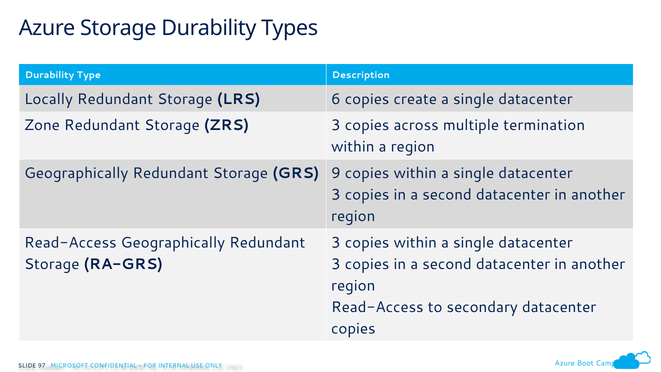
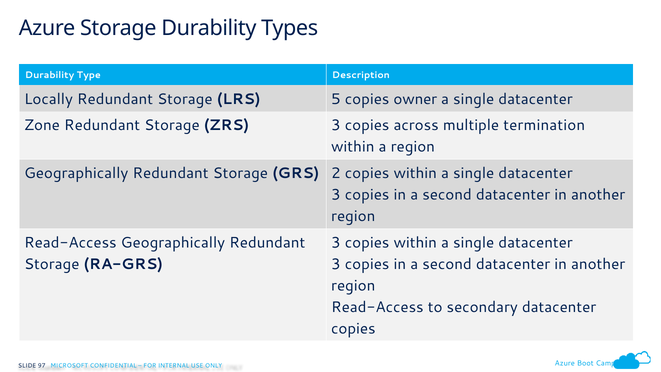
6: 6 -> 5
create: create -> owner
9: 9 -> 2
